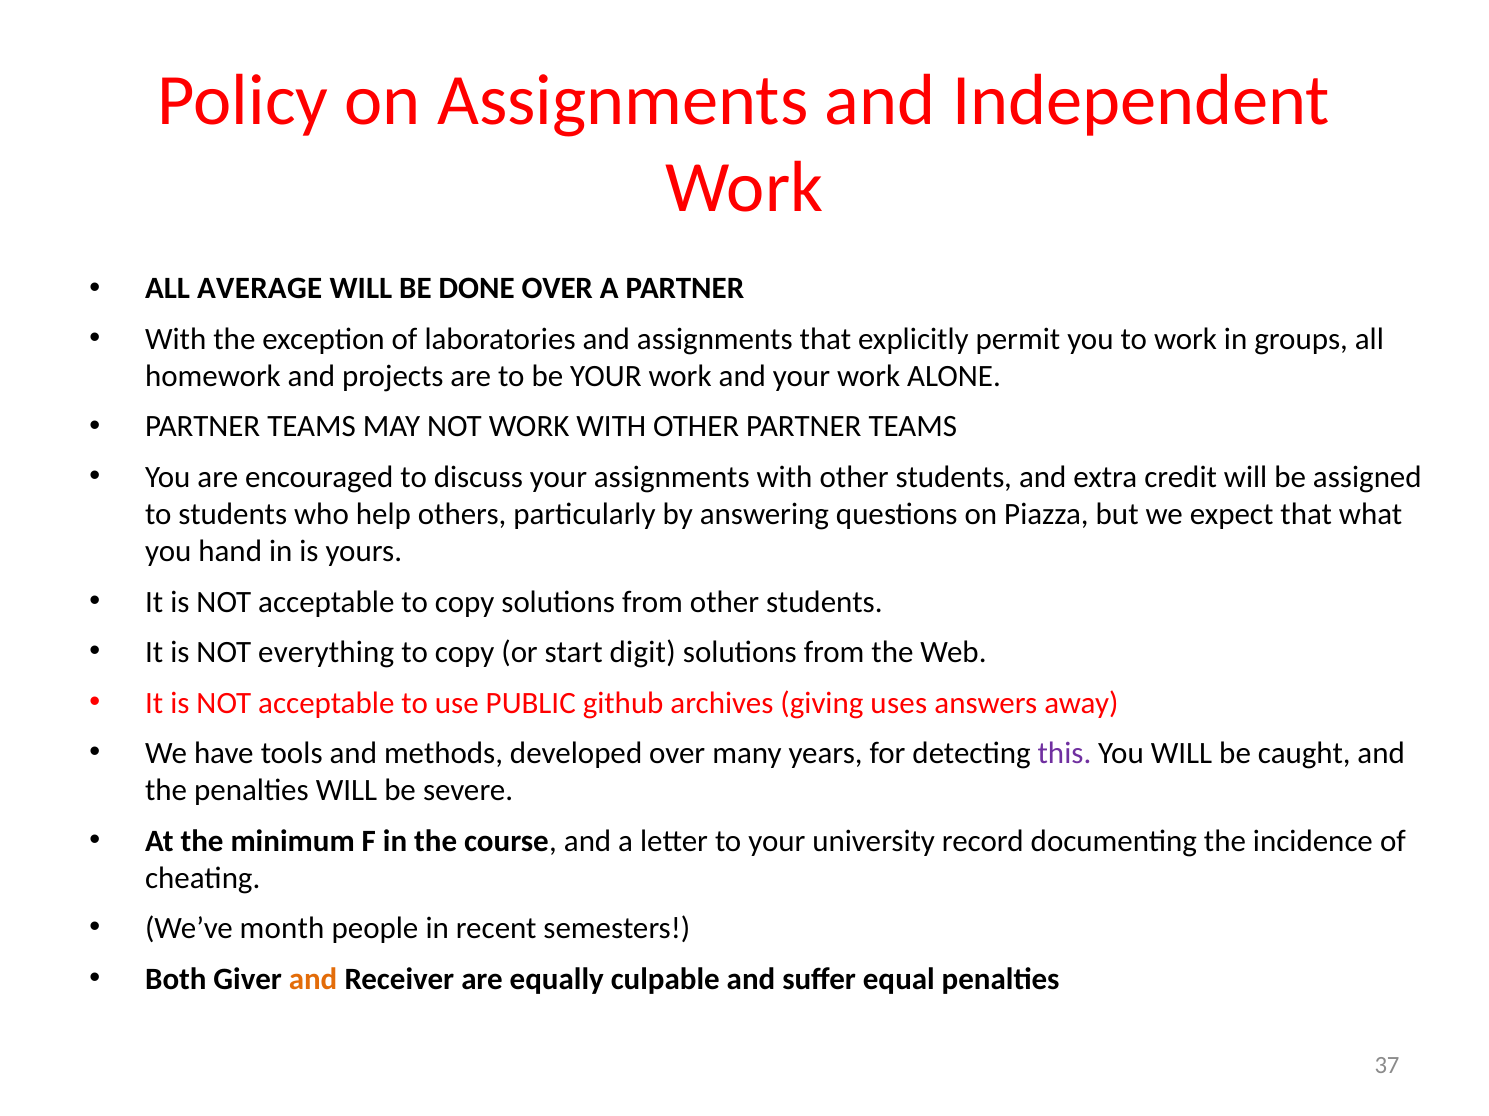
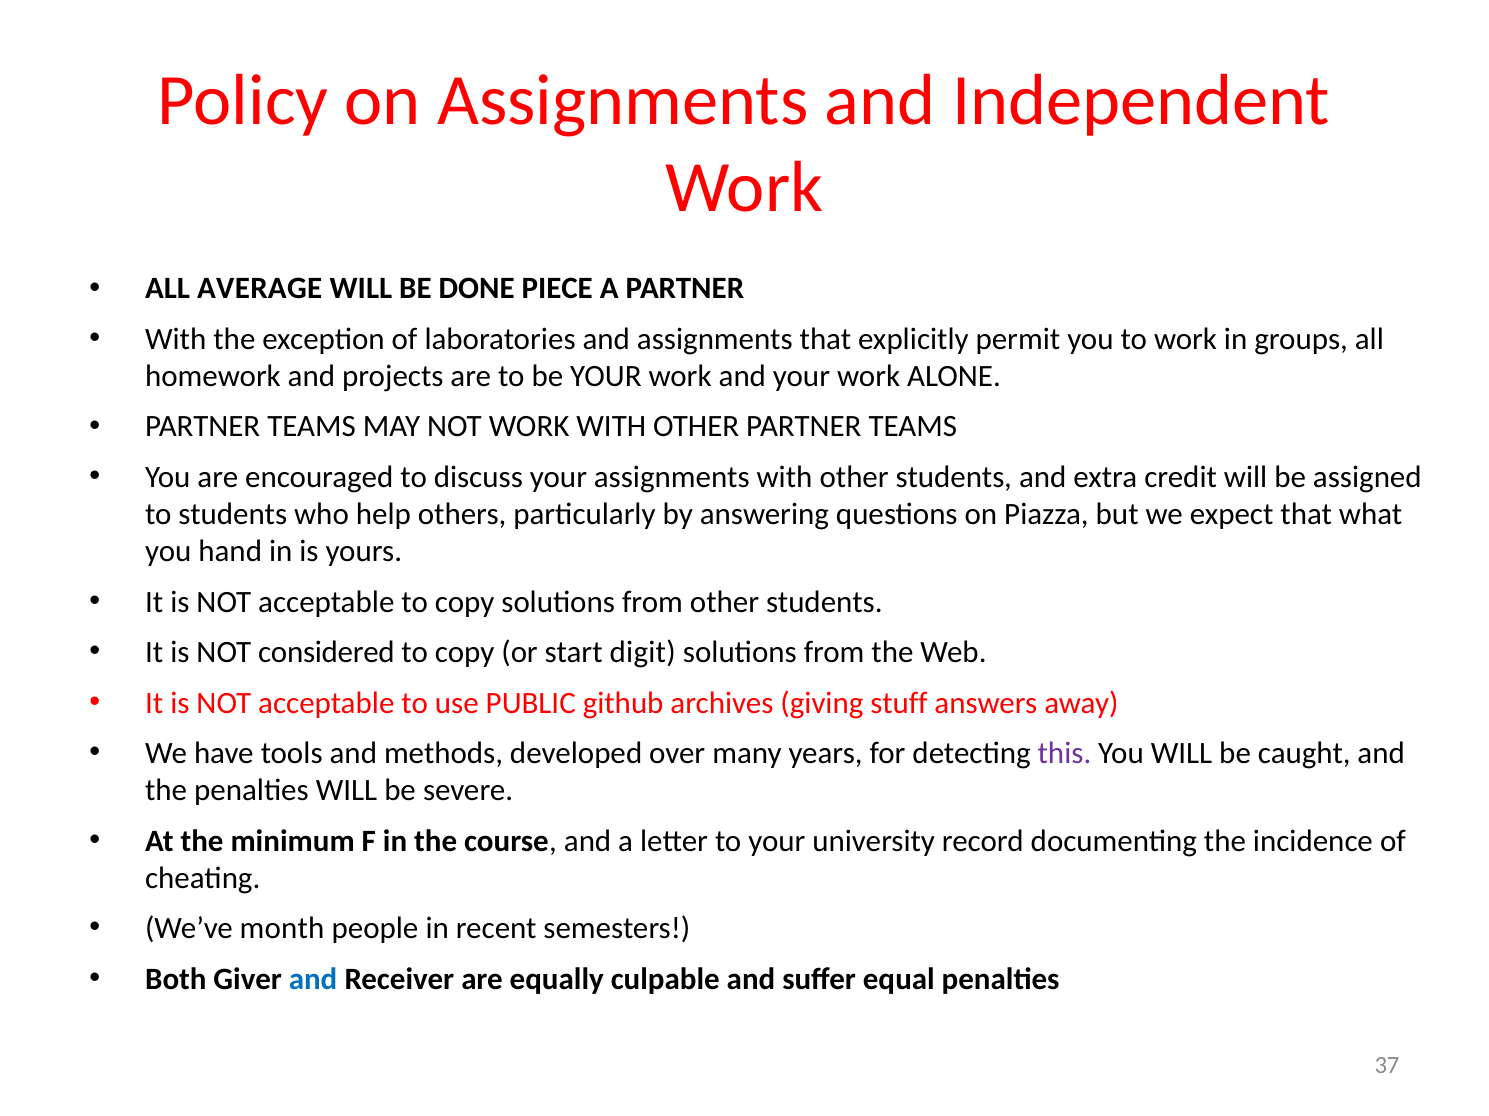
DONE OVER: OVER -> PIECE
everything: everything -> considered
uses: uses -> stuff
and at (313, 980) colour: orange -> blue
